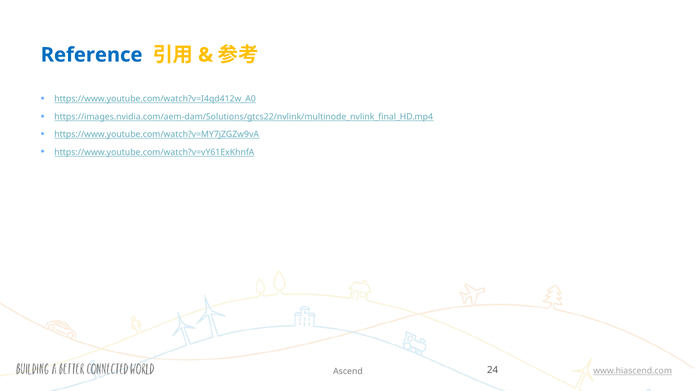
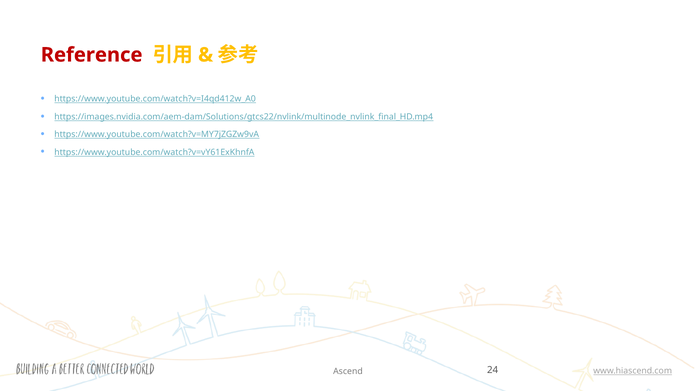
Reference colour: blue -> red
